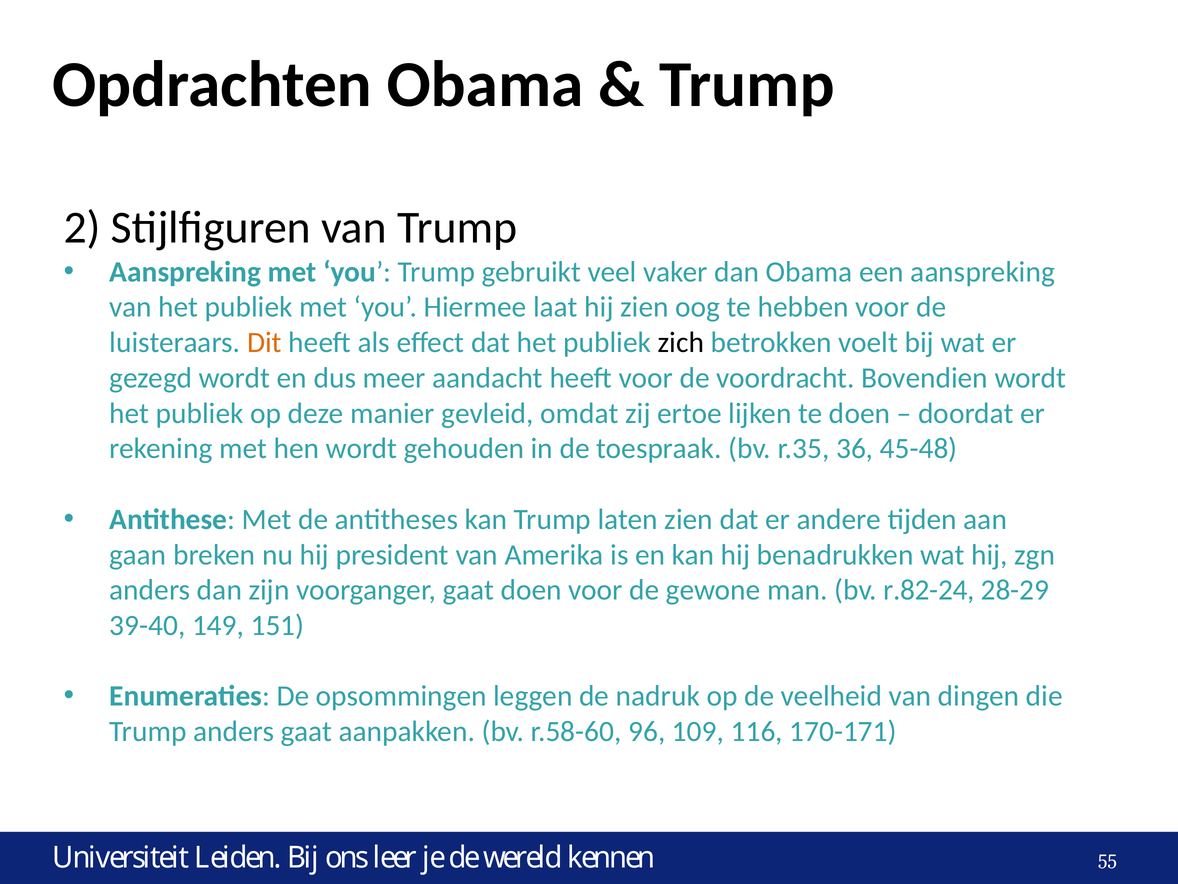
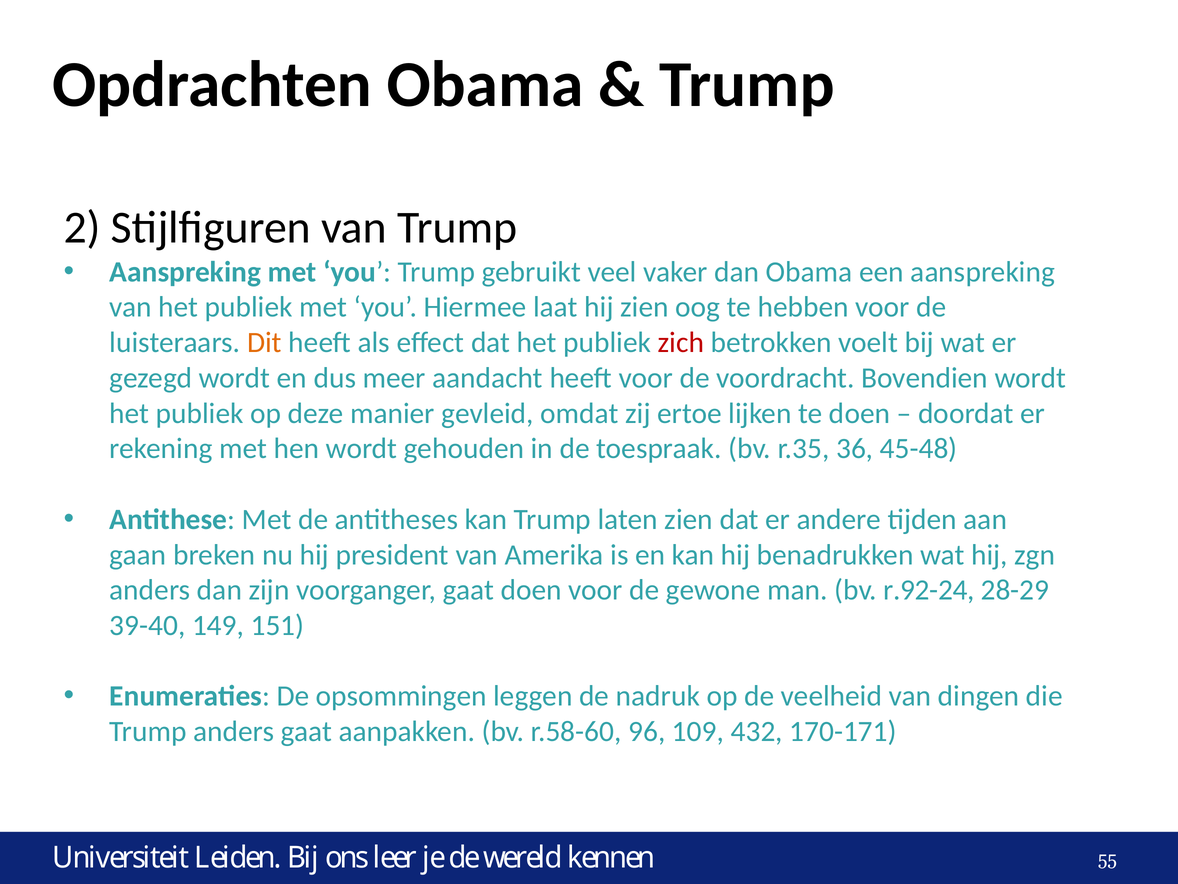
zich colour: black -> red
r.82-24: r.82-24 -> r.92-24
116: 116 -> 432
